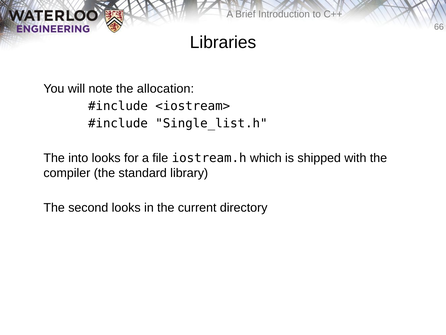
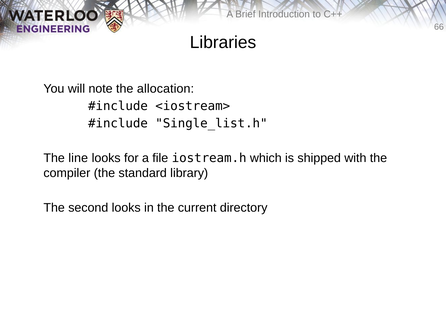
into: into -> line
